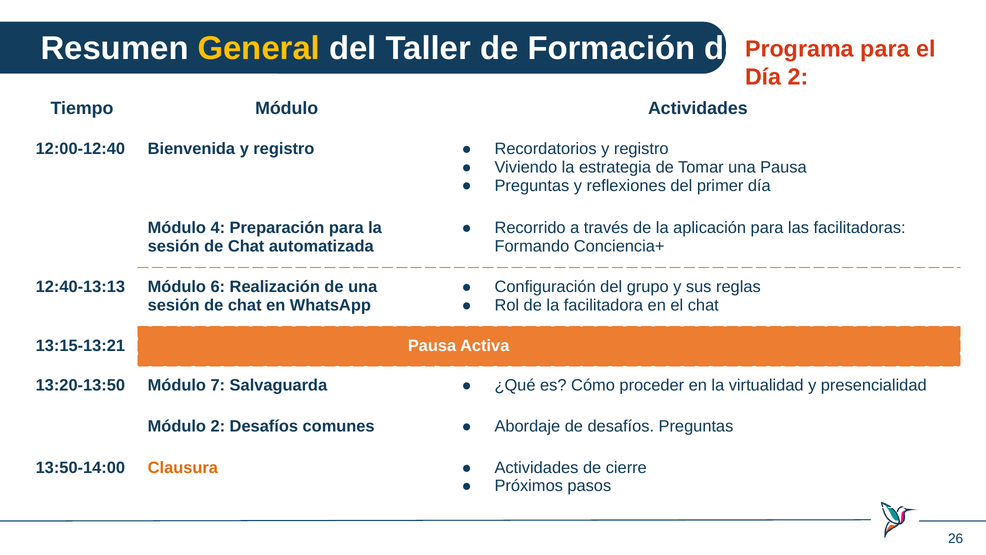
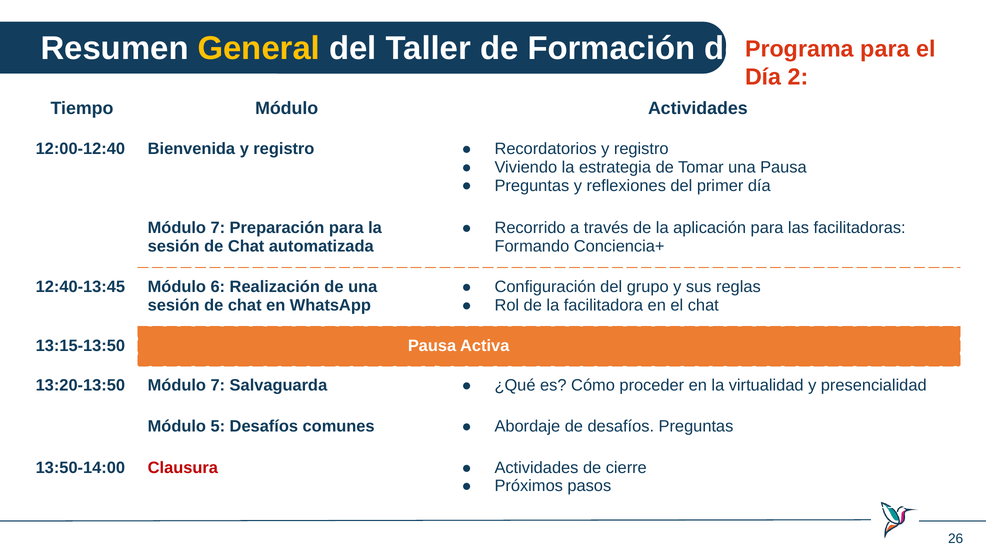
4 at (218, 228): 4 -> 7
12:40-13:13: 12:40-13:13 -> 12:40-13:45
13:15-13:21: 13:15-13:21 -> 13:15-13:50
Módulo 2: 2 -> 5
Clausura colour: orange -> red
